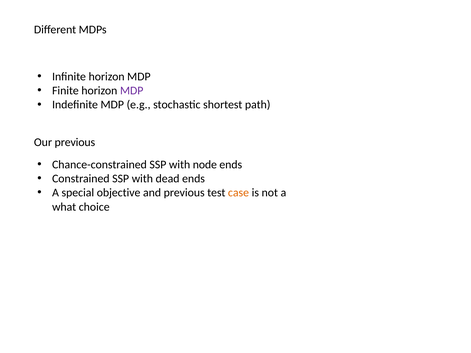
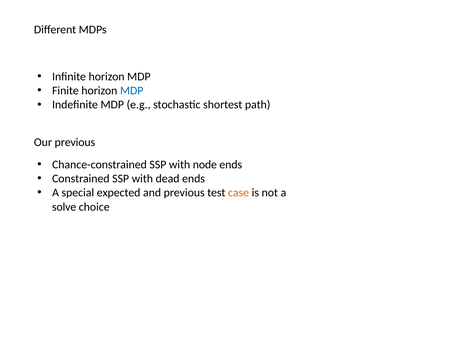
MDP at (132, 91) colour: purple -> blue
objective: objective -> expected
what: what -> solve
